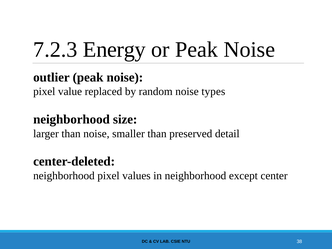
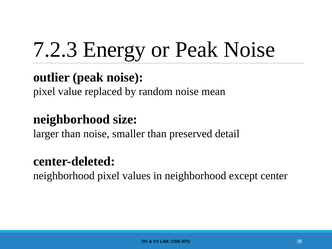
types: types -> mean
